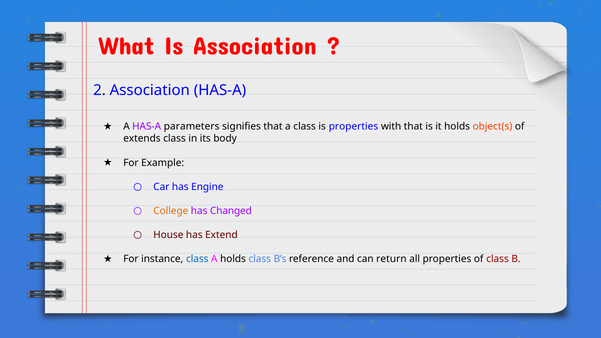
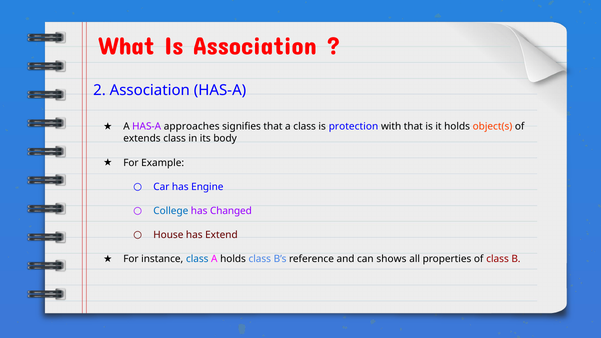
parameters: parameters -> approaches
is properties: properties -> protection
College colour: orange -> blue
return: return -> shows
